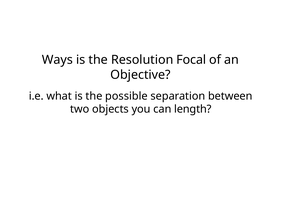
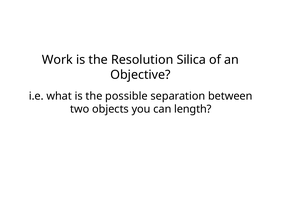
Ways: Ways -> Work
Focal: Focal -> Silica
